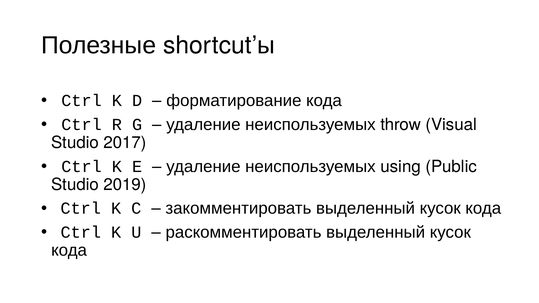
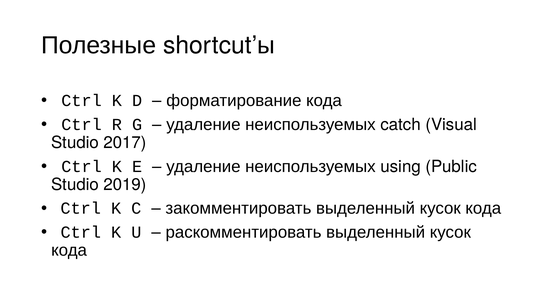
throw: throw -> catch
